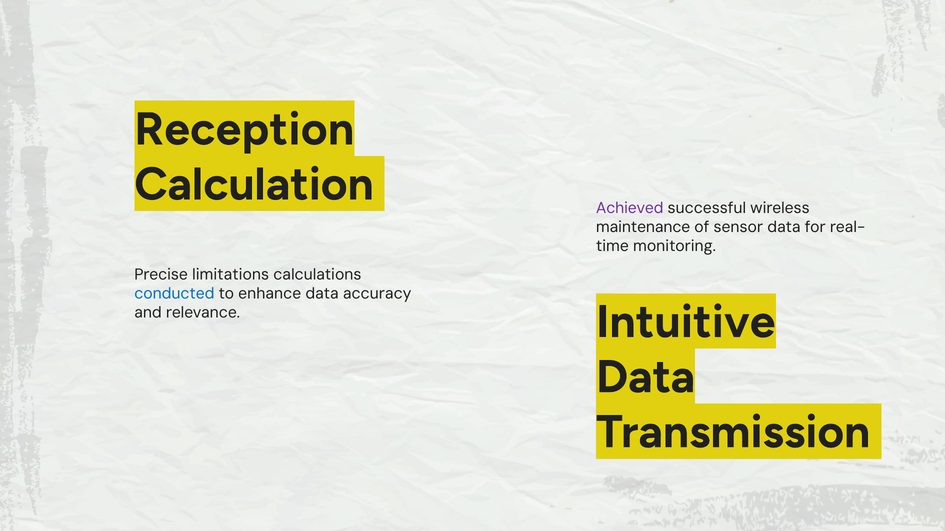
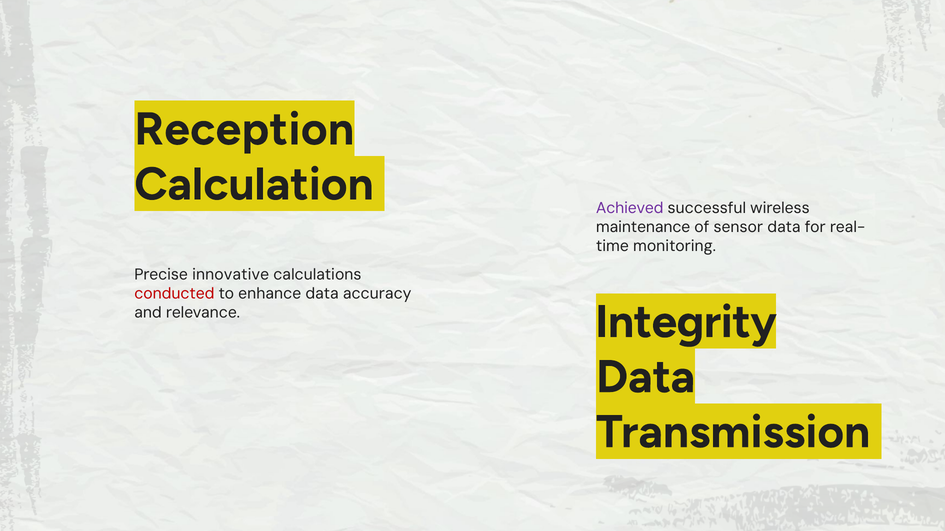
limitations: limitations -> innovative
conducted colour: blue -> red
Intuitive: Intuitive -> Integrity
